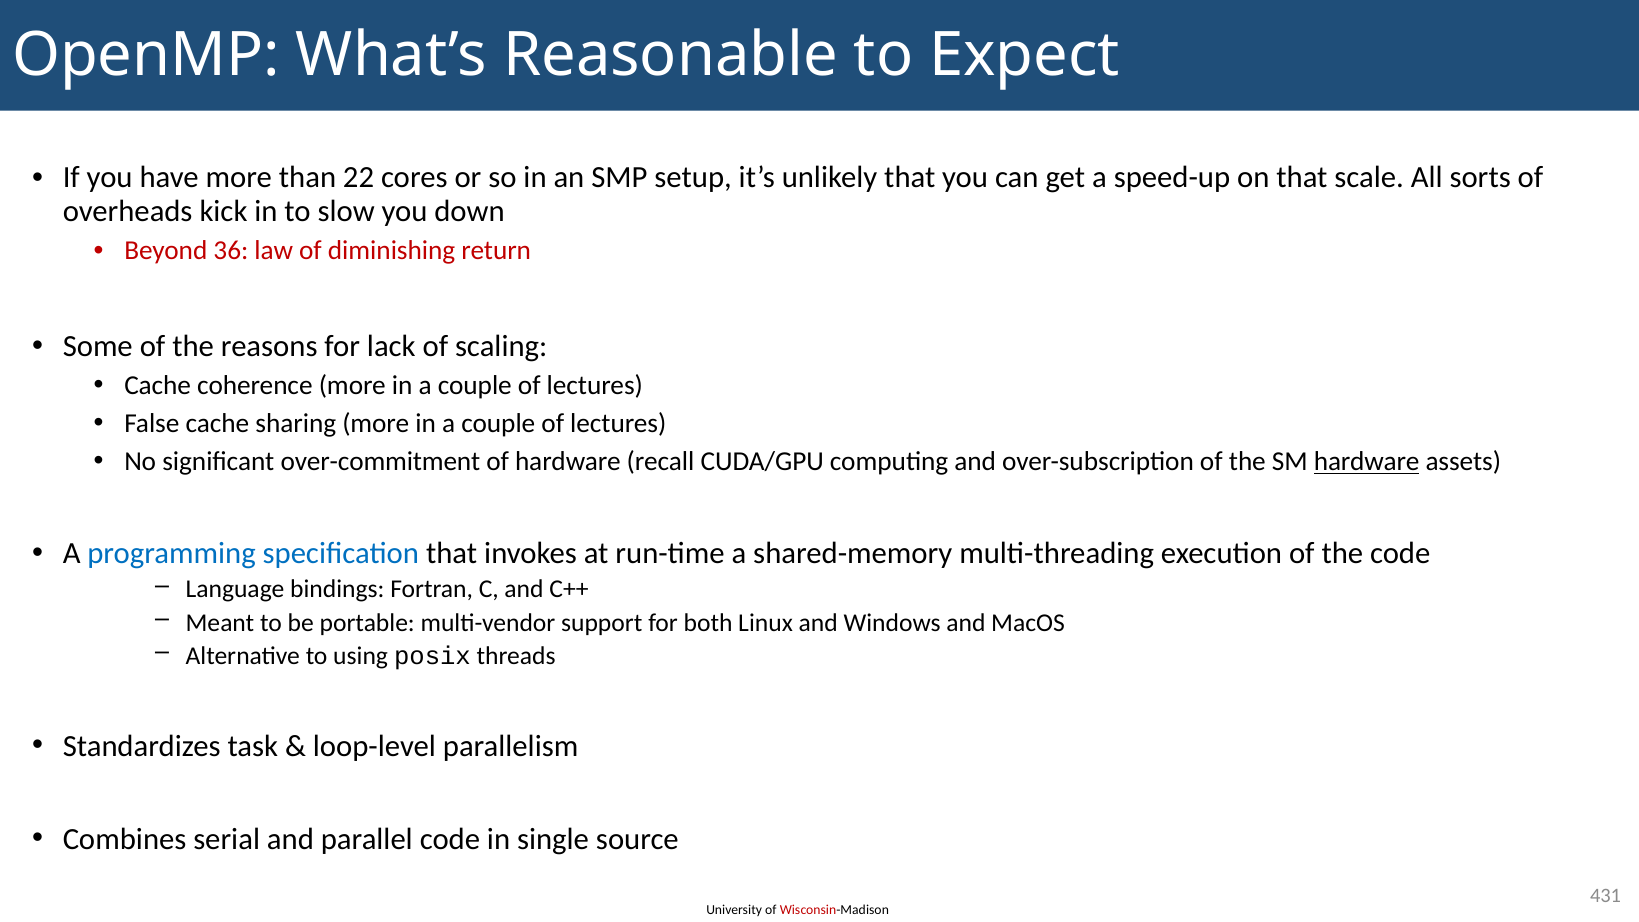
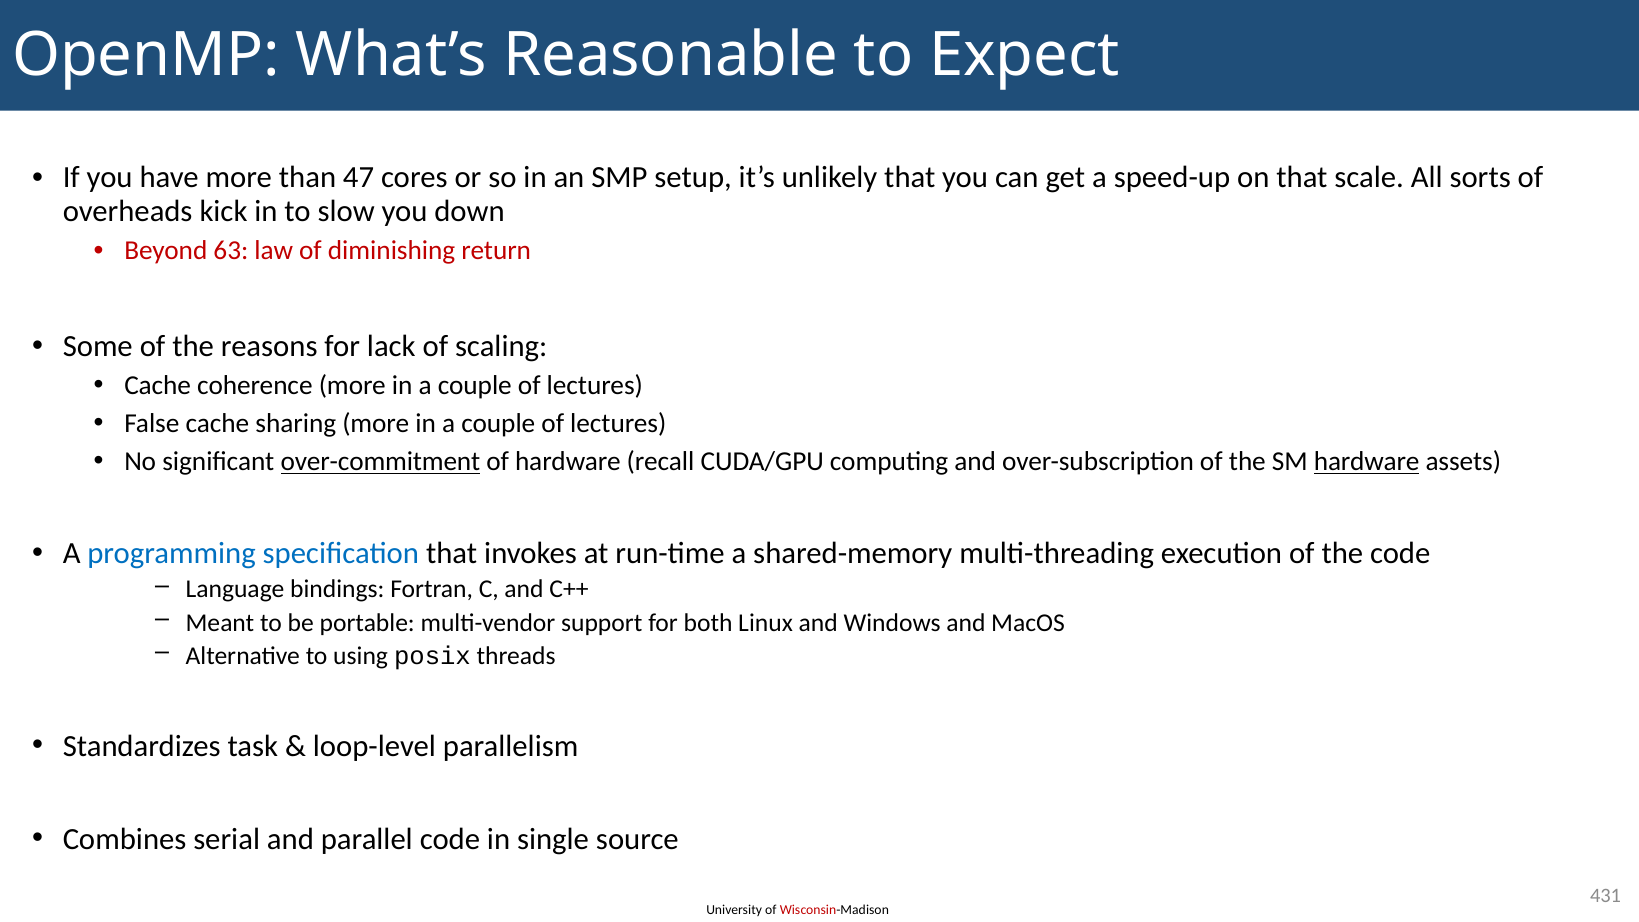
22: 22 -> 47
36: 36 -> 63
over-commitment underline: none -> present
